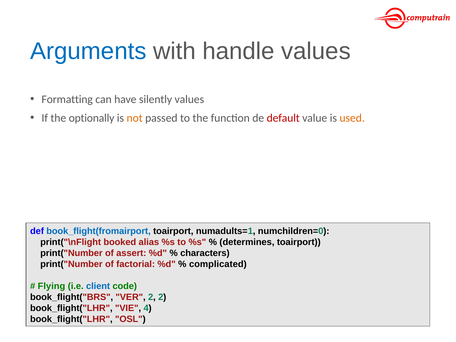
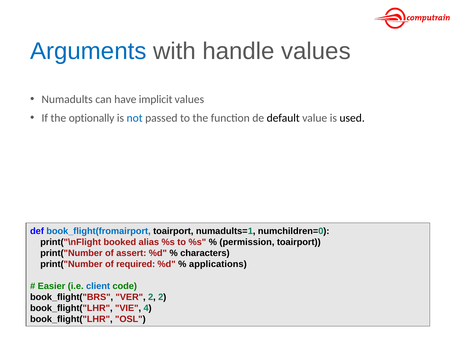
Formatting: Formatting -> Numadults
silently: silently -> implicit
not colour: orange -> blue
default colour: red -> black
used colour: orange -> black
determines: determines -> permission
factorial: factorial -> required
complicated: complicated -> applications
Flying: Flying -> Easier
